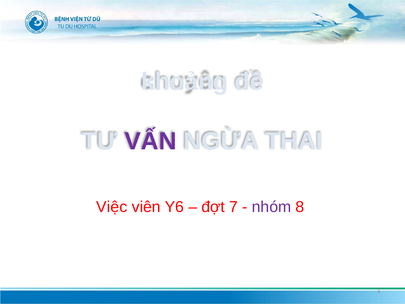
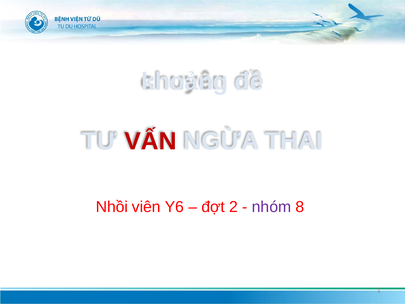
VẤN colour: purple -> red
Việc: Việc -> Nhồi
7: 7 -> 2
